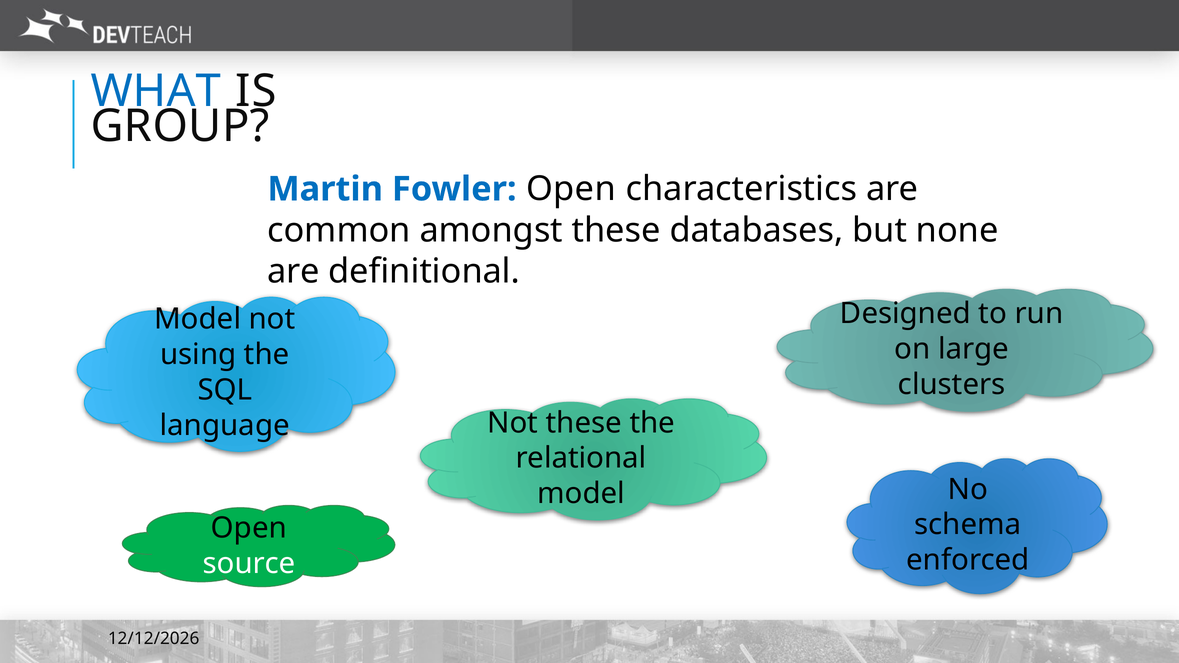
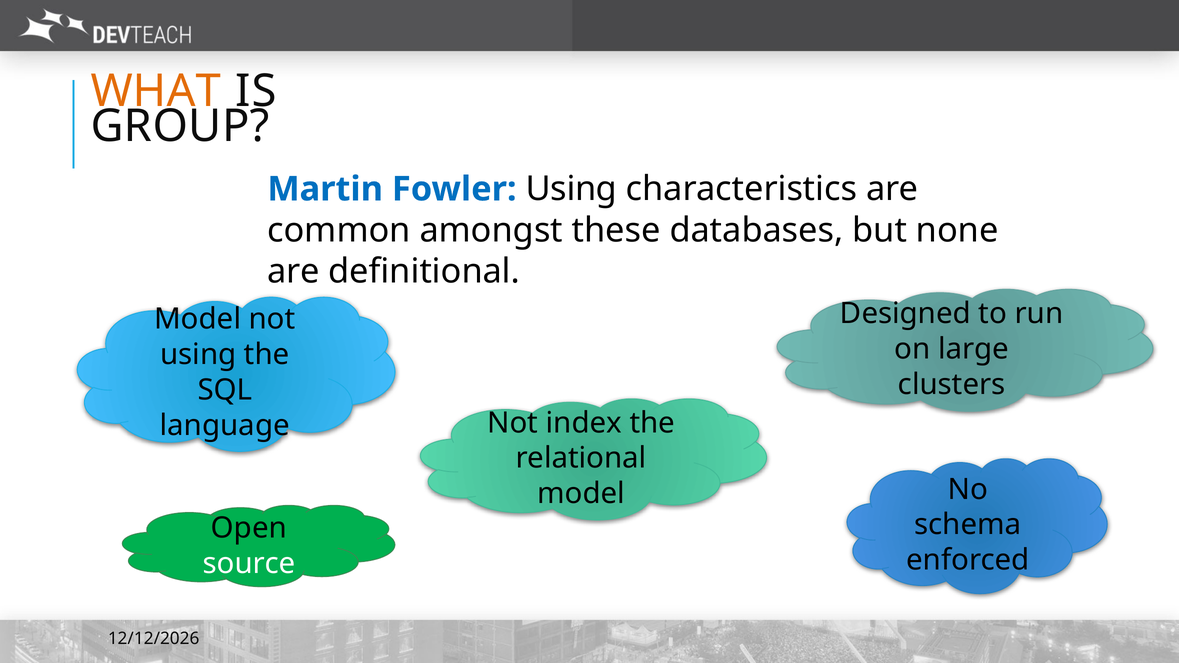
WHAT colour: blue -> orange
Fowler Open: Open -> Using
Not these: these -> index
